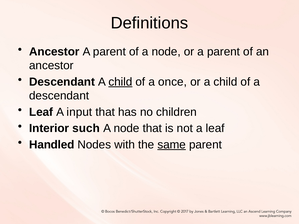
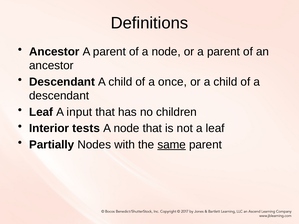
child at (120, 82) underline: present -> none
such: such -> tests
Handled: Handled -> Partially
